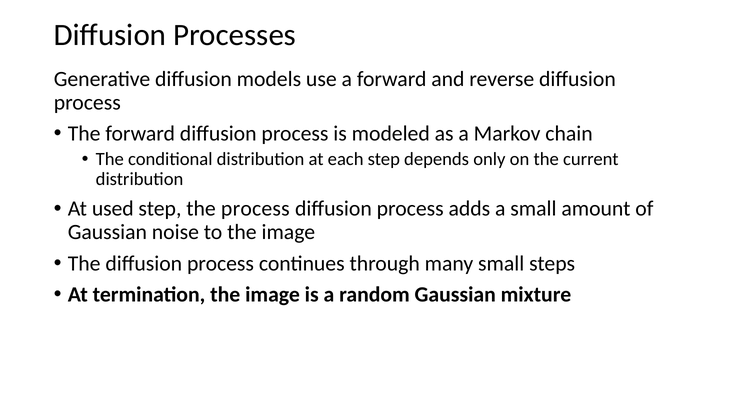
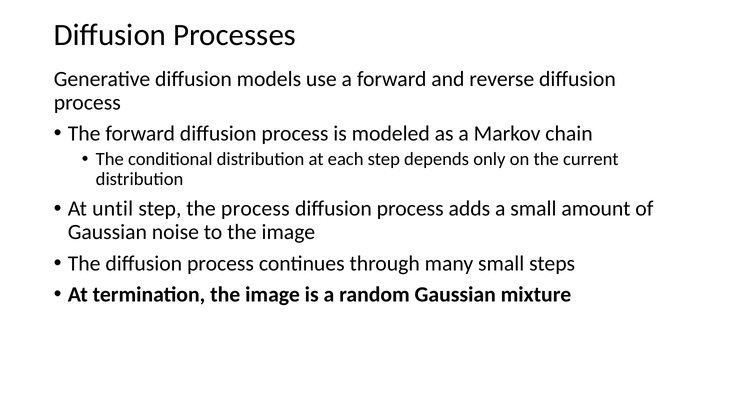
used: used -> until
